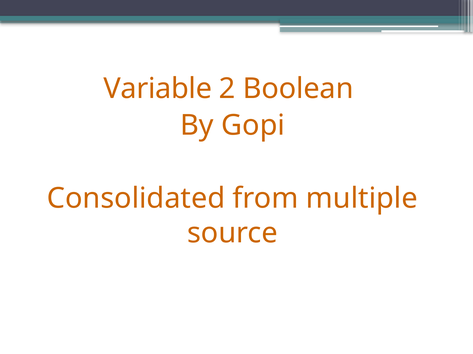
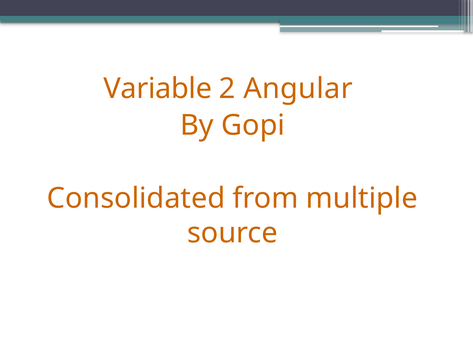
Boolean: Boolean -> Angular
